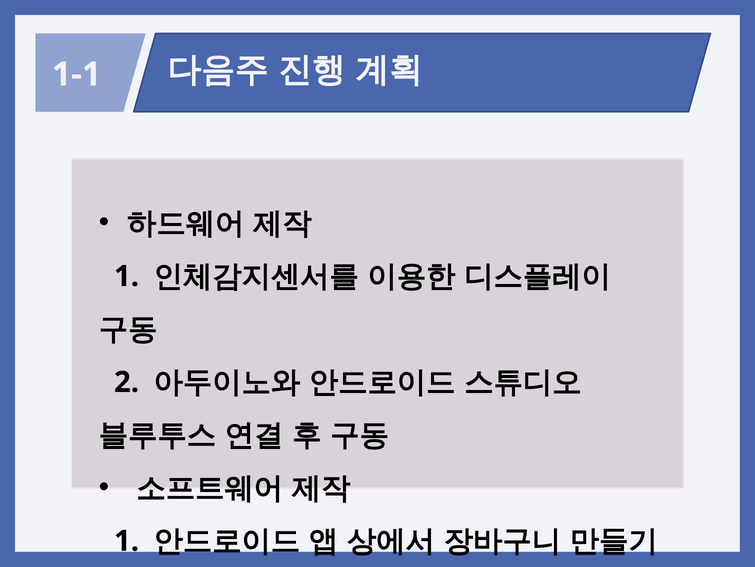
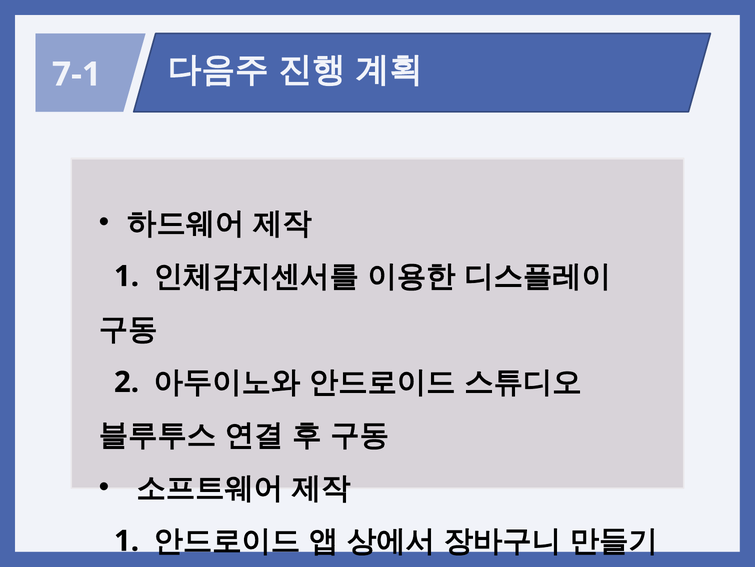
1-1: 1-1 -> 7-1
